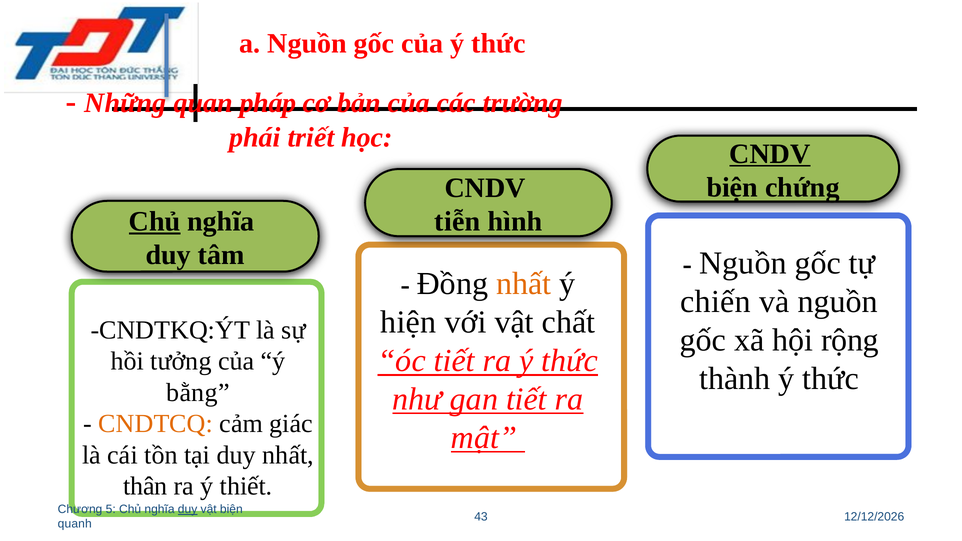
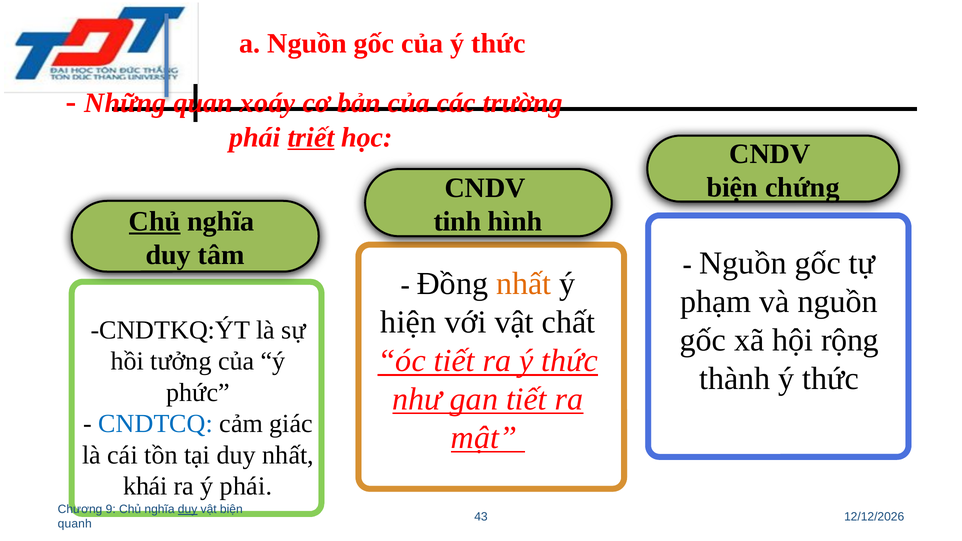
pháp: pháp -> xoáy
triết underline: none -> present
CNDV at (770, 154) underline: present -> none
tiễn: tiễn -> tinh
chiến: chiến -> phạm
bằng: bằng -> phức
CNDTCQ colour: orange -> blue
thân: thân -> khái
ý thiết: thiết -> phái
5: 5 -> 9
